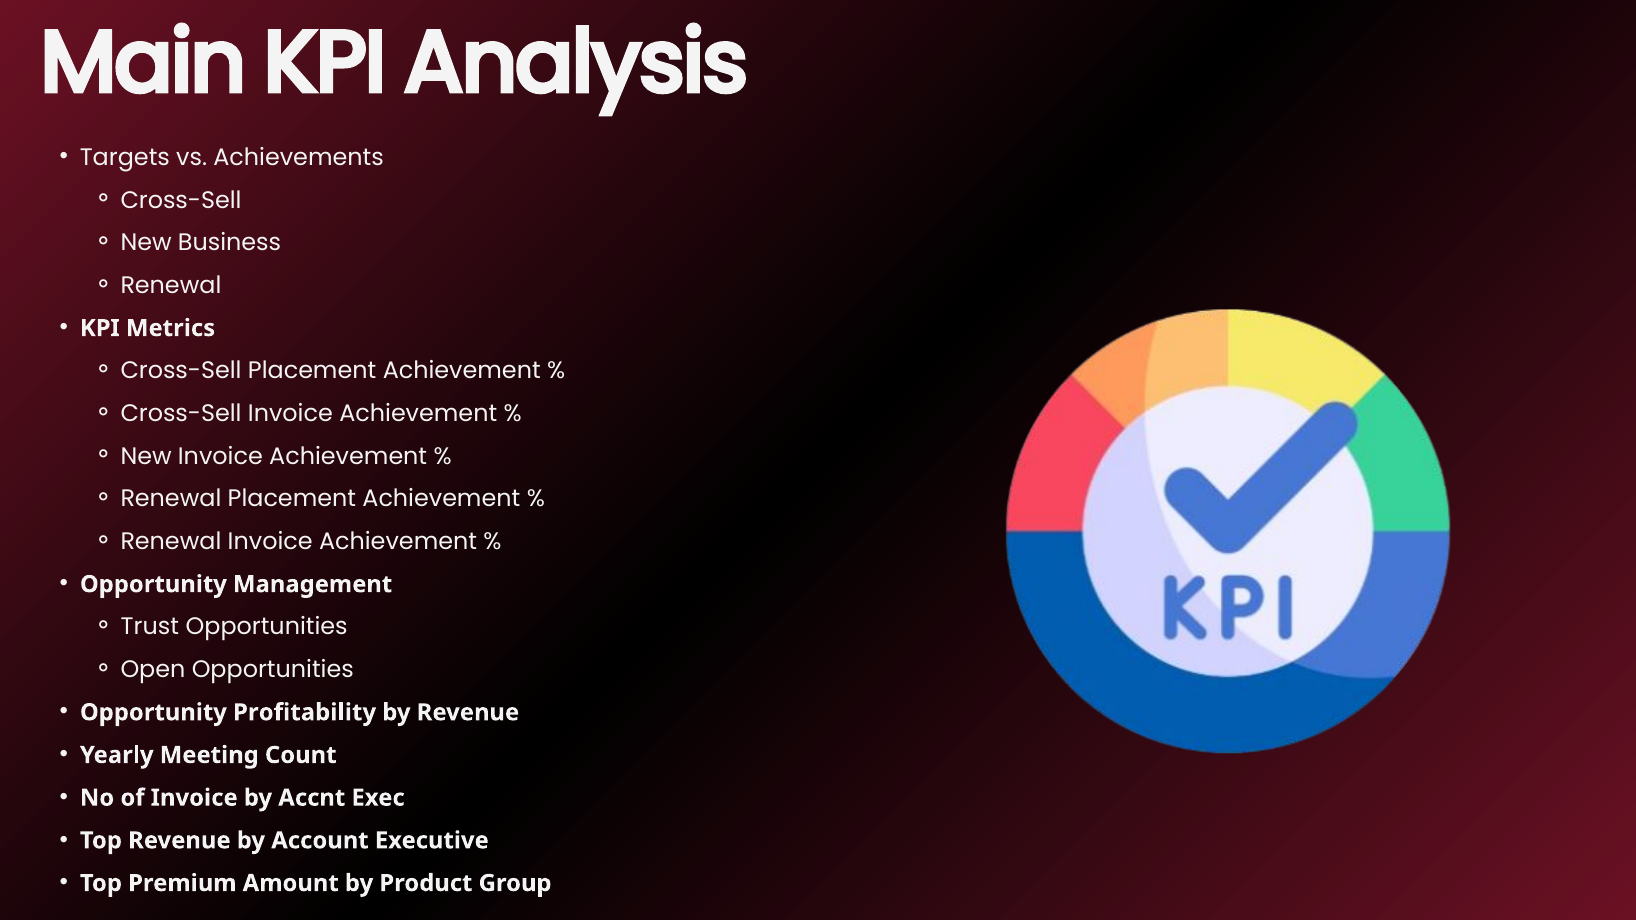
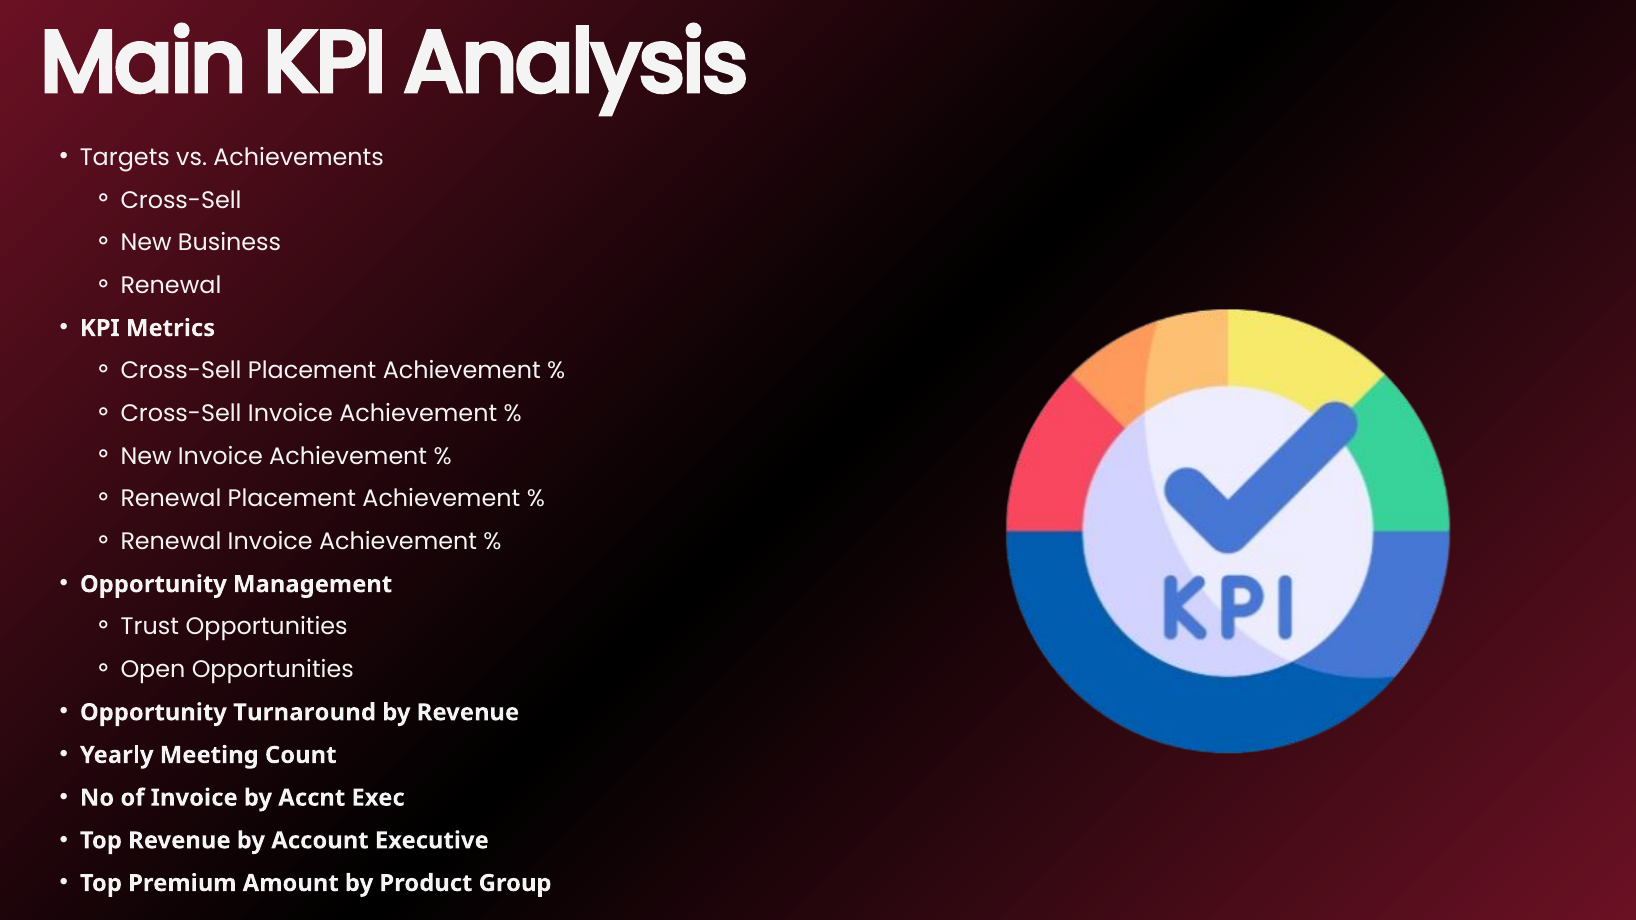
Profitability: Profitability -> Turnaround
